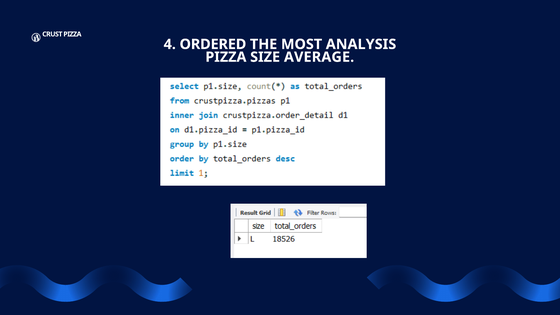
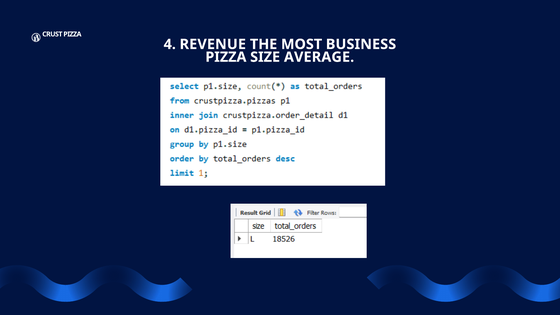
ORDERED: ORDERED -> REVENUE
ANALYSIS: ANALYSIS -> BUSINESS
